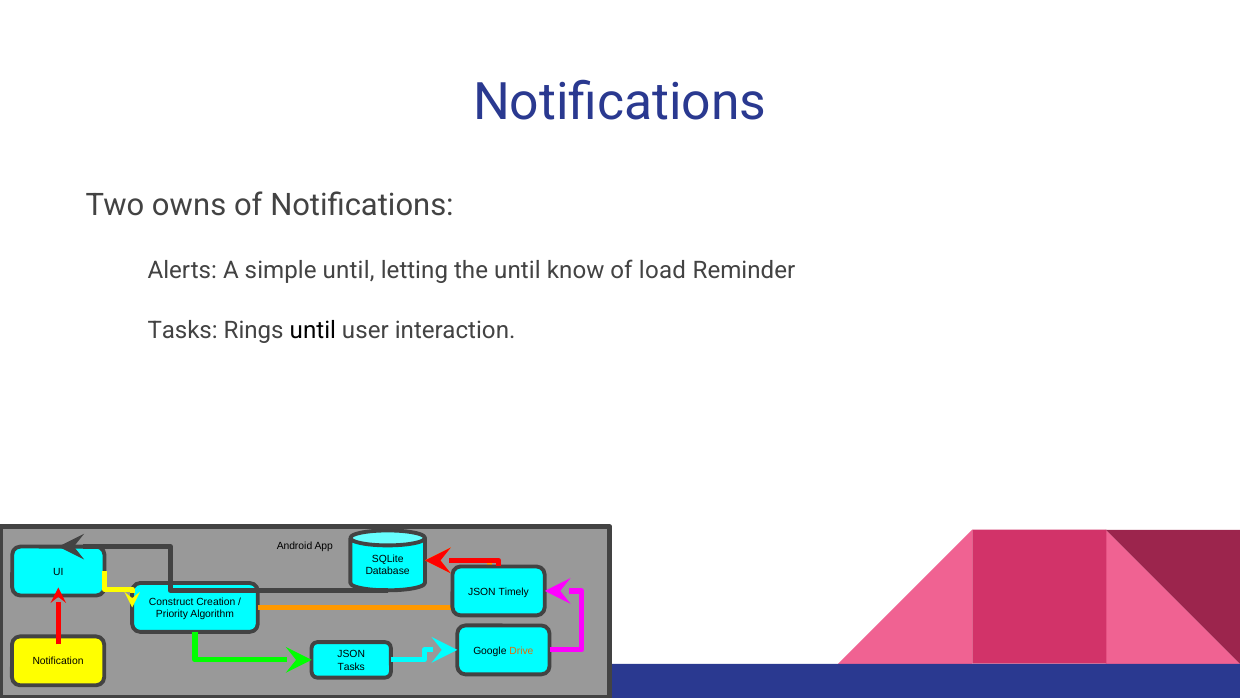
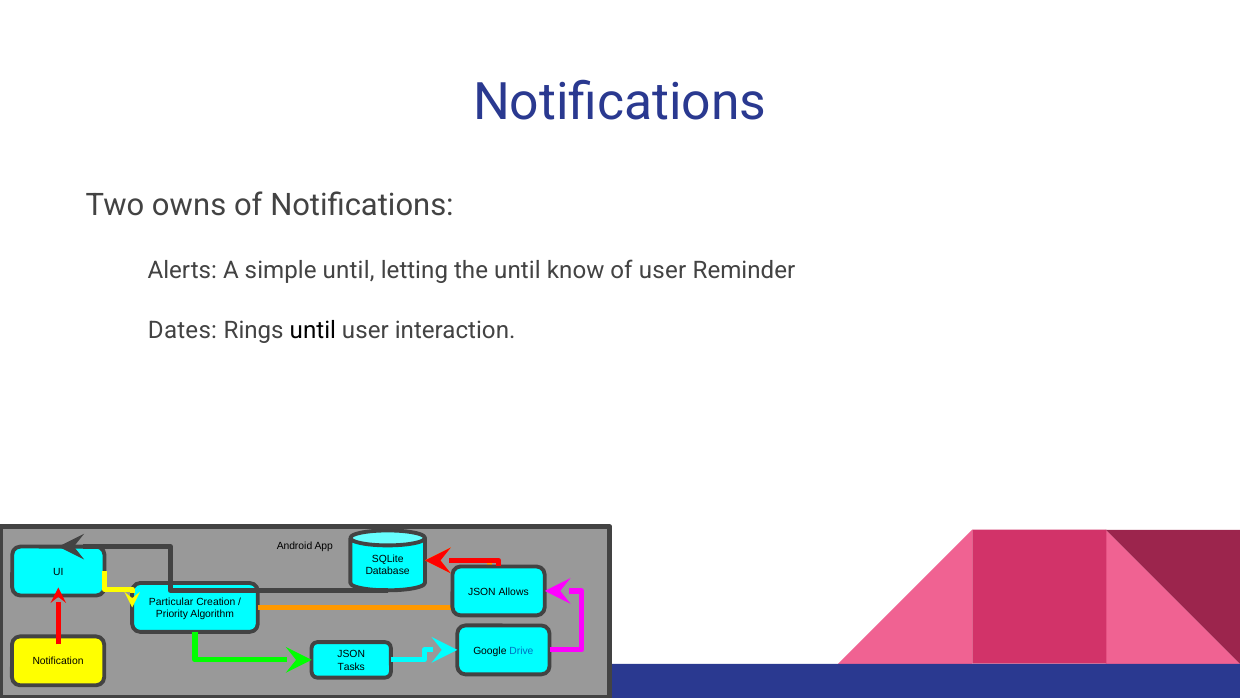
of load: load -> user
Tasks at (183, 331): Tasks -> Dates
Timely: Timely -> Allows
Construct: Construct -> Particular
Drive colour: orange -> blue
